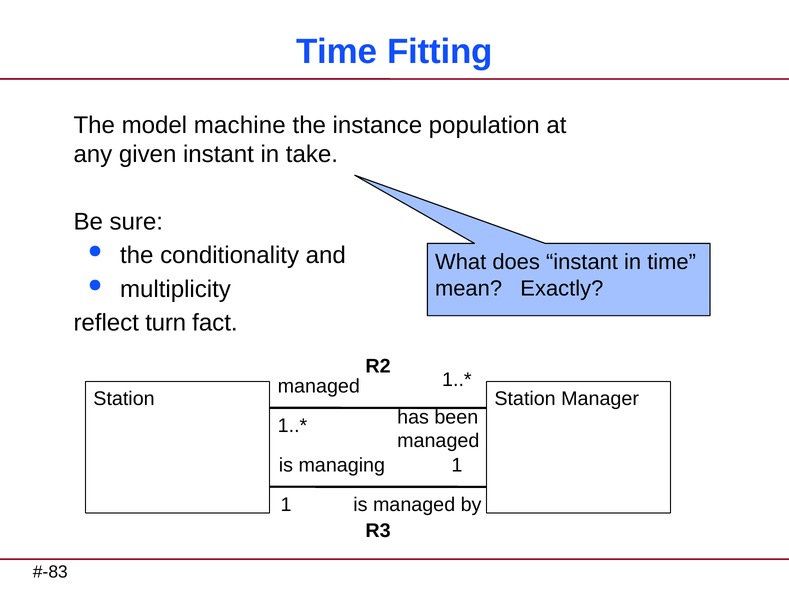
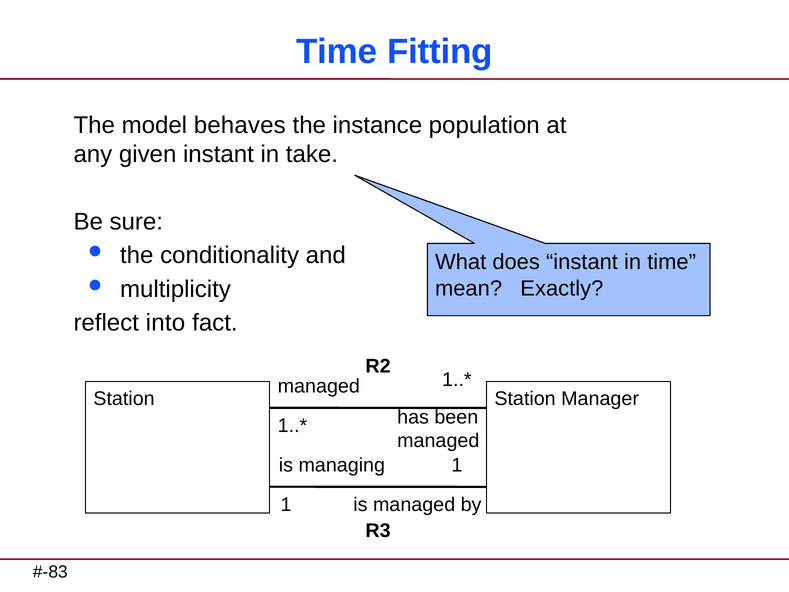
machine: machine -> behaves
turn: turn -> into
